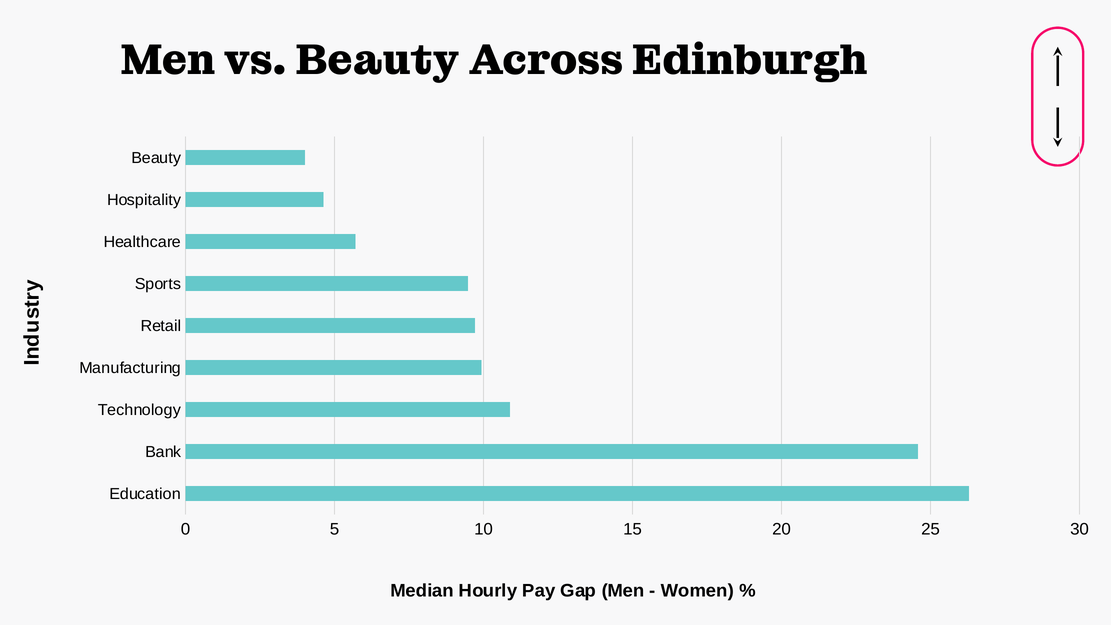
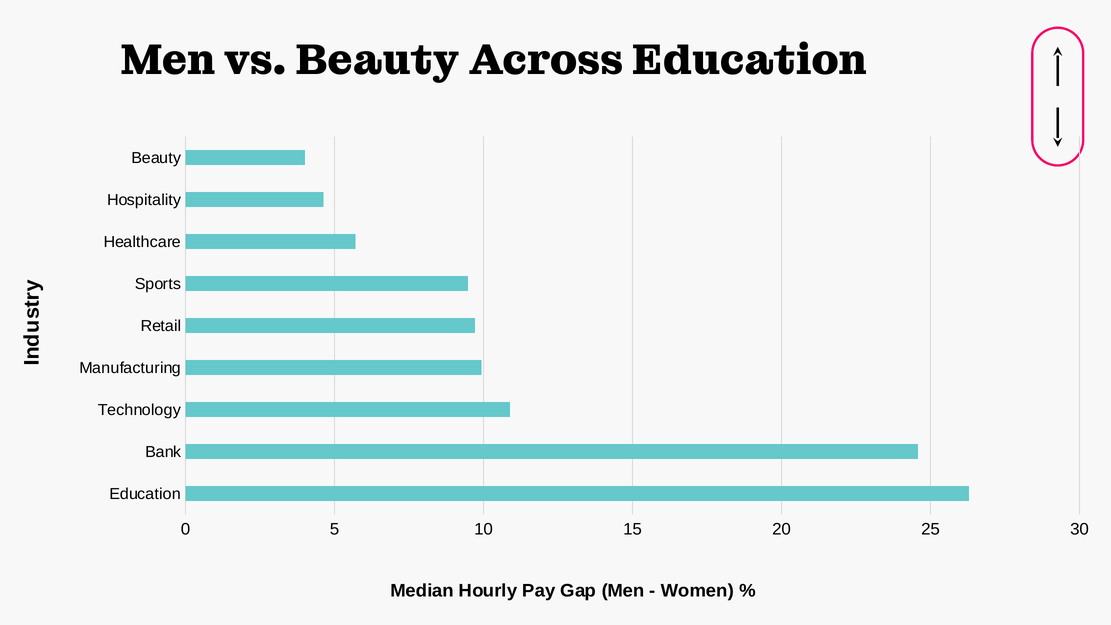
Across Edinburgh: Edinburgh -> Education
